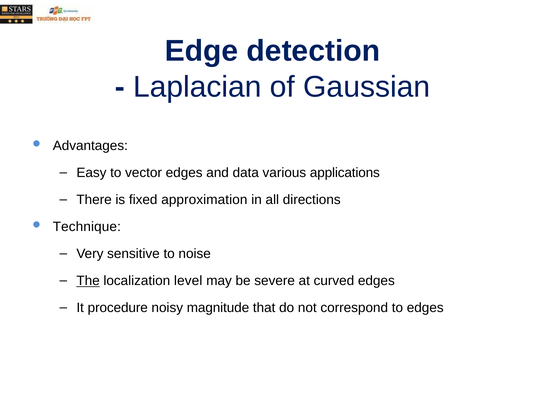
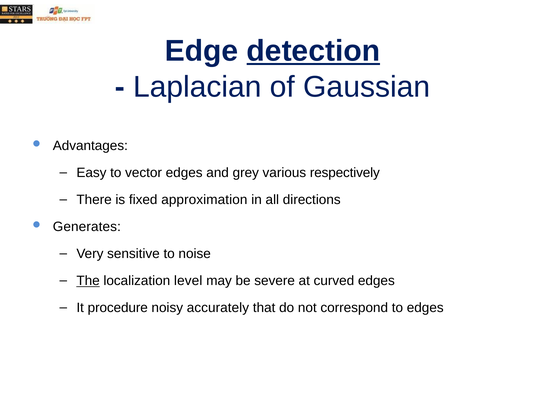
detection underline: none -> present
data: data -> grey
applications: applications -> respectively
Technique: Technique -> Generates
magnitude: magnitude -> accurately
